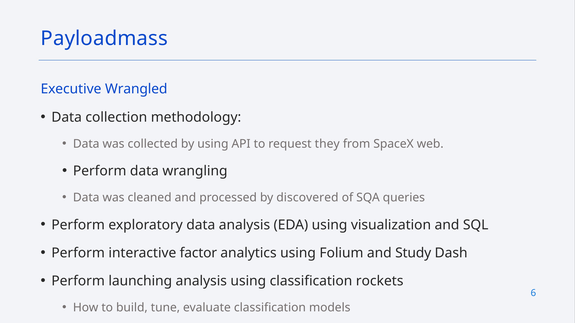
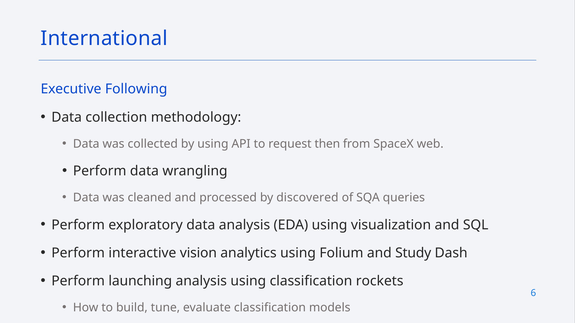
Payloadmass: Payloadmass -> International
Wrangled: Wrangled -> Following
they: they -> then
factor: factor -> vision
